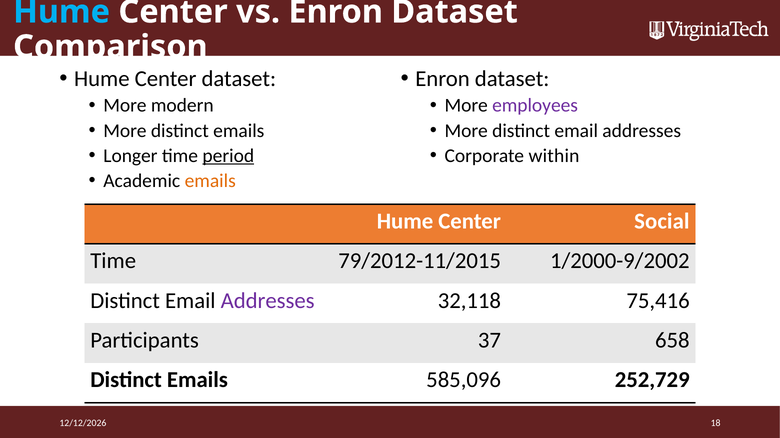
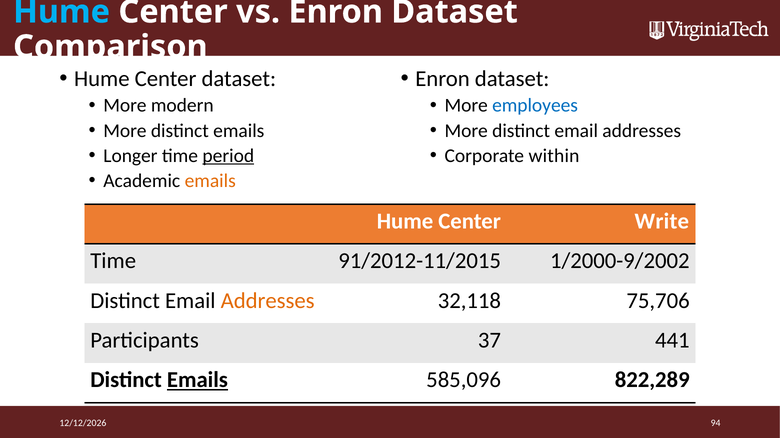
employees colour: purple -> blue
Social: Social -> Write
79/2012-11/2015: 79/2012-11/2015 -> 91/2012-11/2015
Addresses at (268, 301) colour: purple -> orange
75,416: 75,416 -> 75,706
658: 658 -> 441
Emails at (197, 381) underline: none -> present
252,729: 252,729 -> 822,289
18: 18 -> 94
